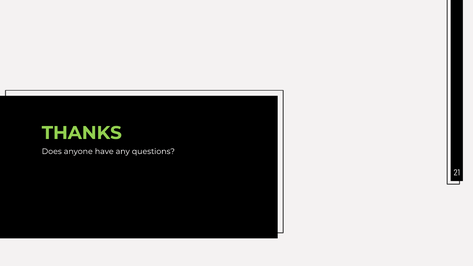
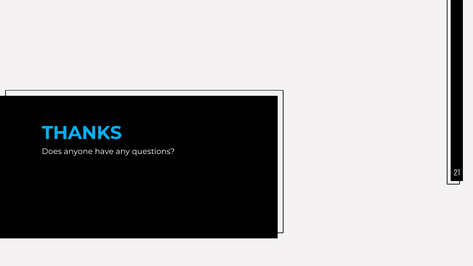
THANKS colour: light green -> light blue
